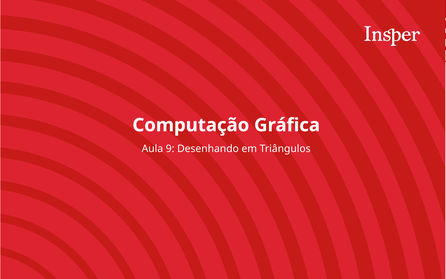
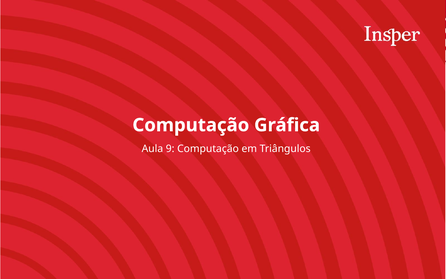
9 Desenhando: Desenhando -> Computação
